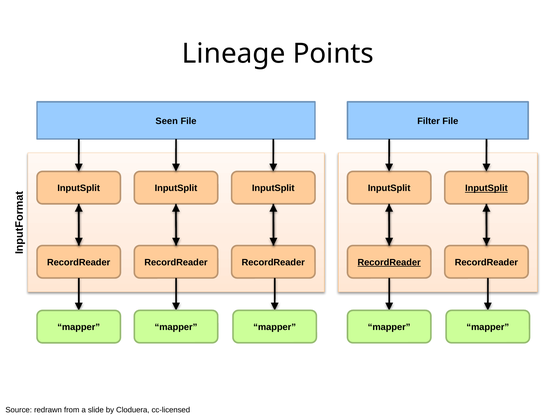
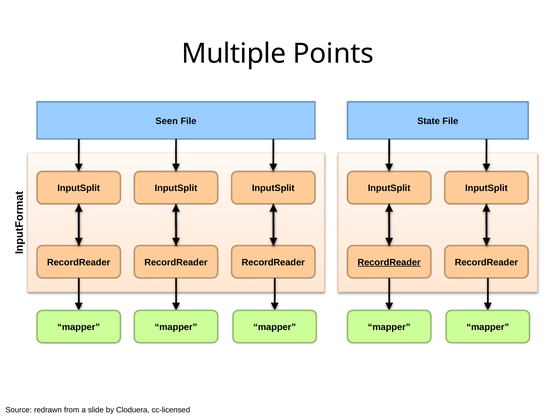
Lineage: Lineage -> Multiple
Filter: Filter -> State
InputSplit at (486, 188) underline: present -> none
